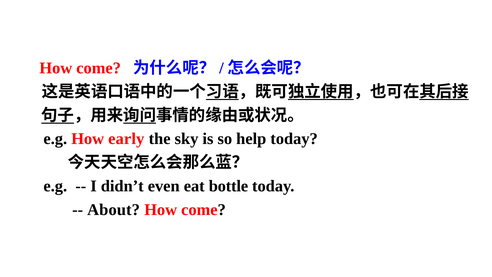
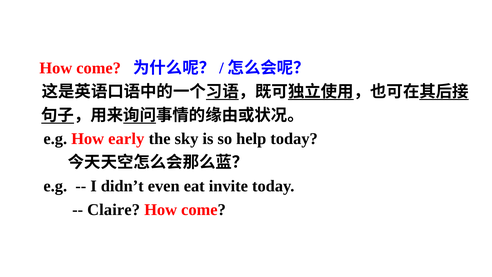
bottle: bottle -> invite
About: About -> Claire
